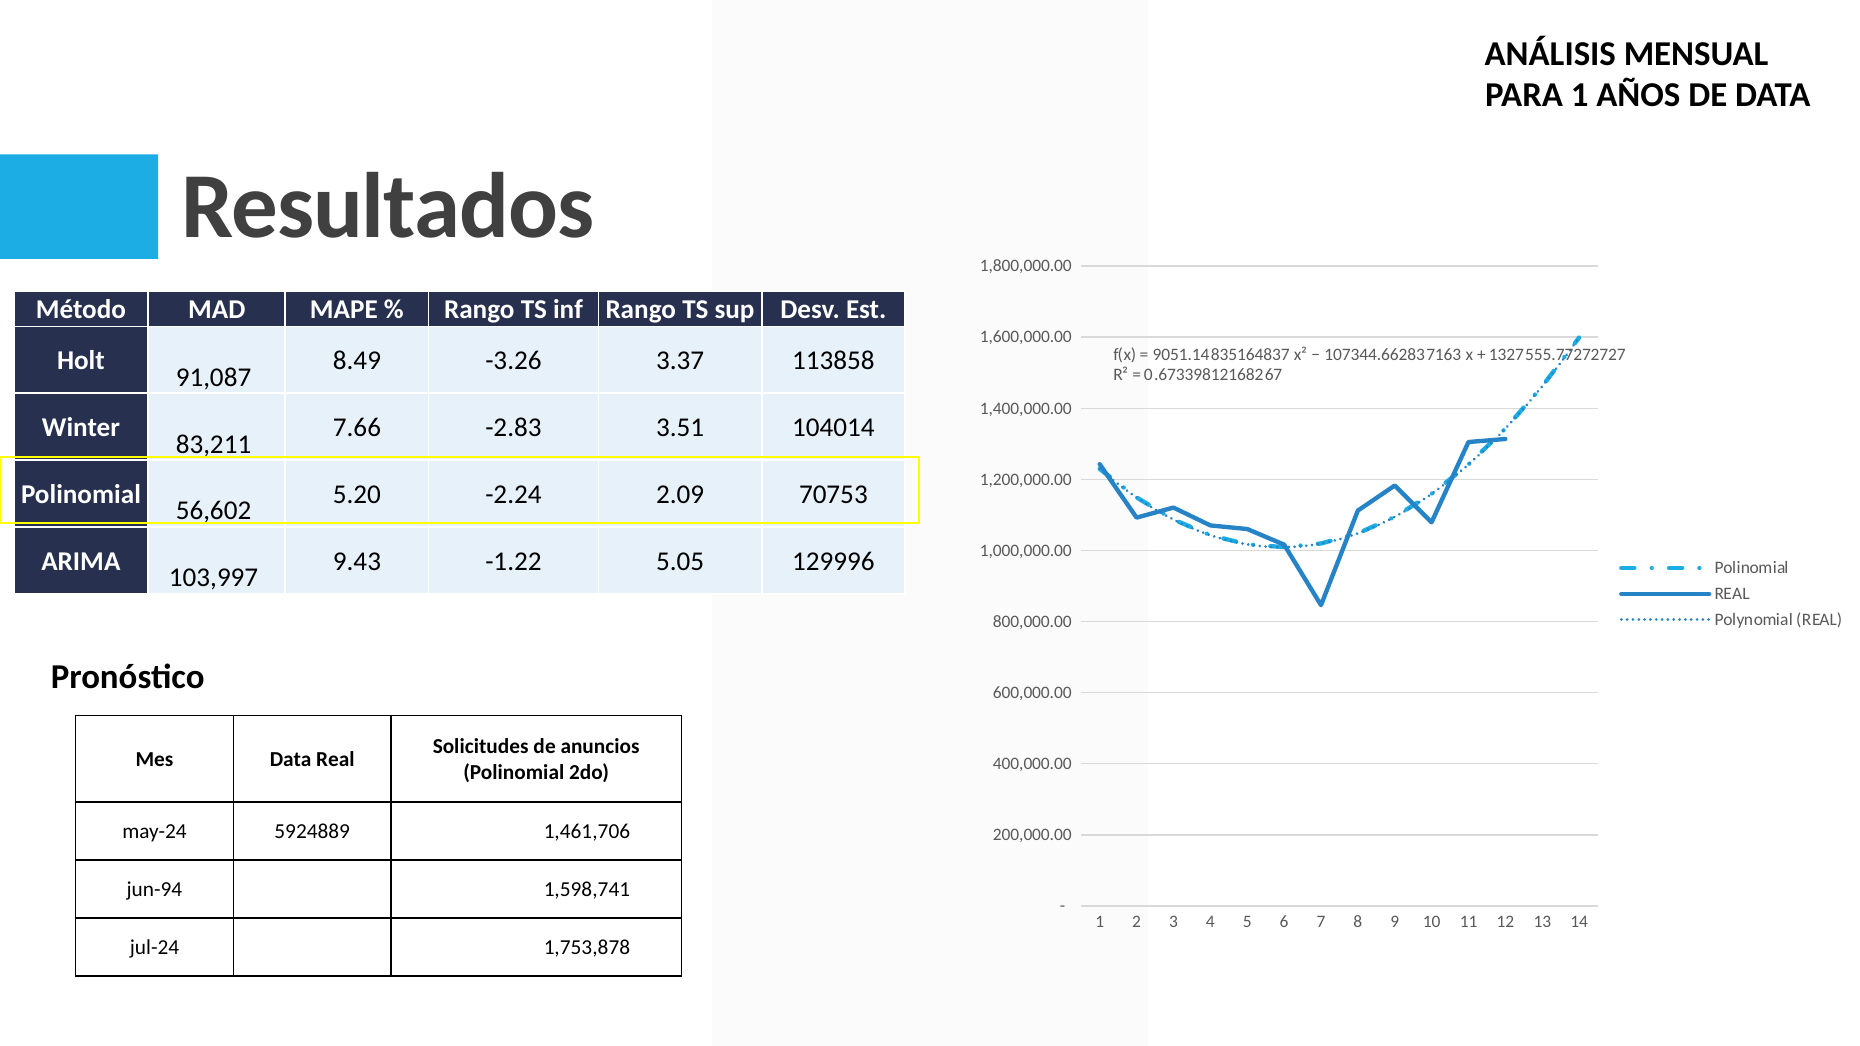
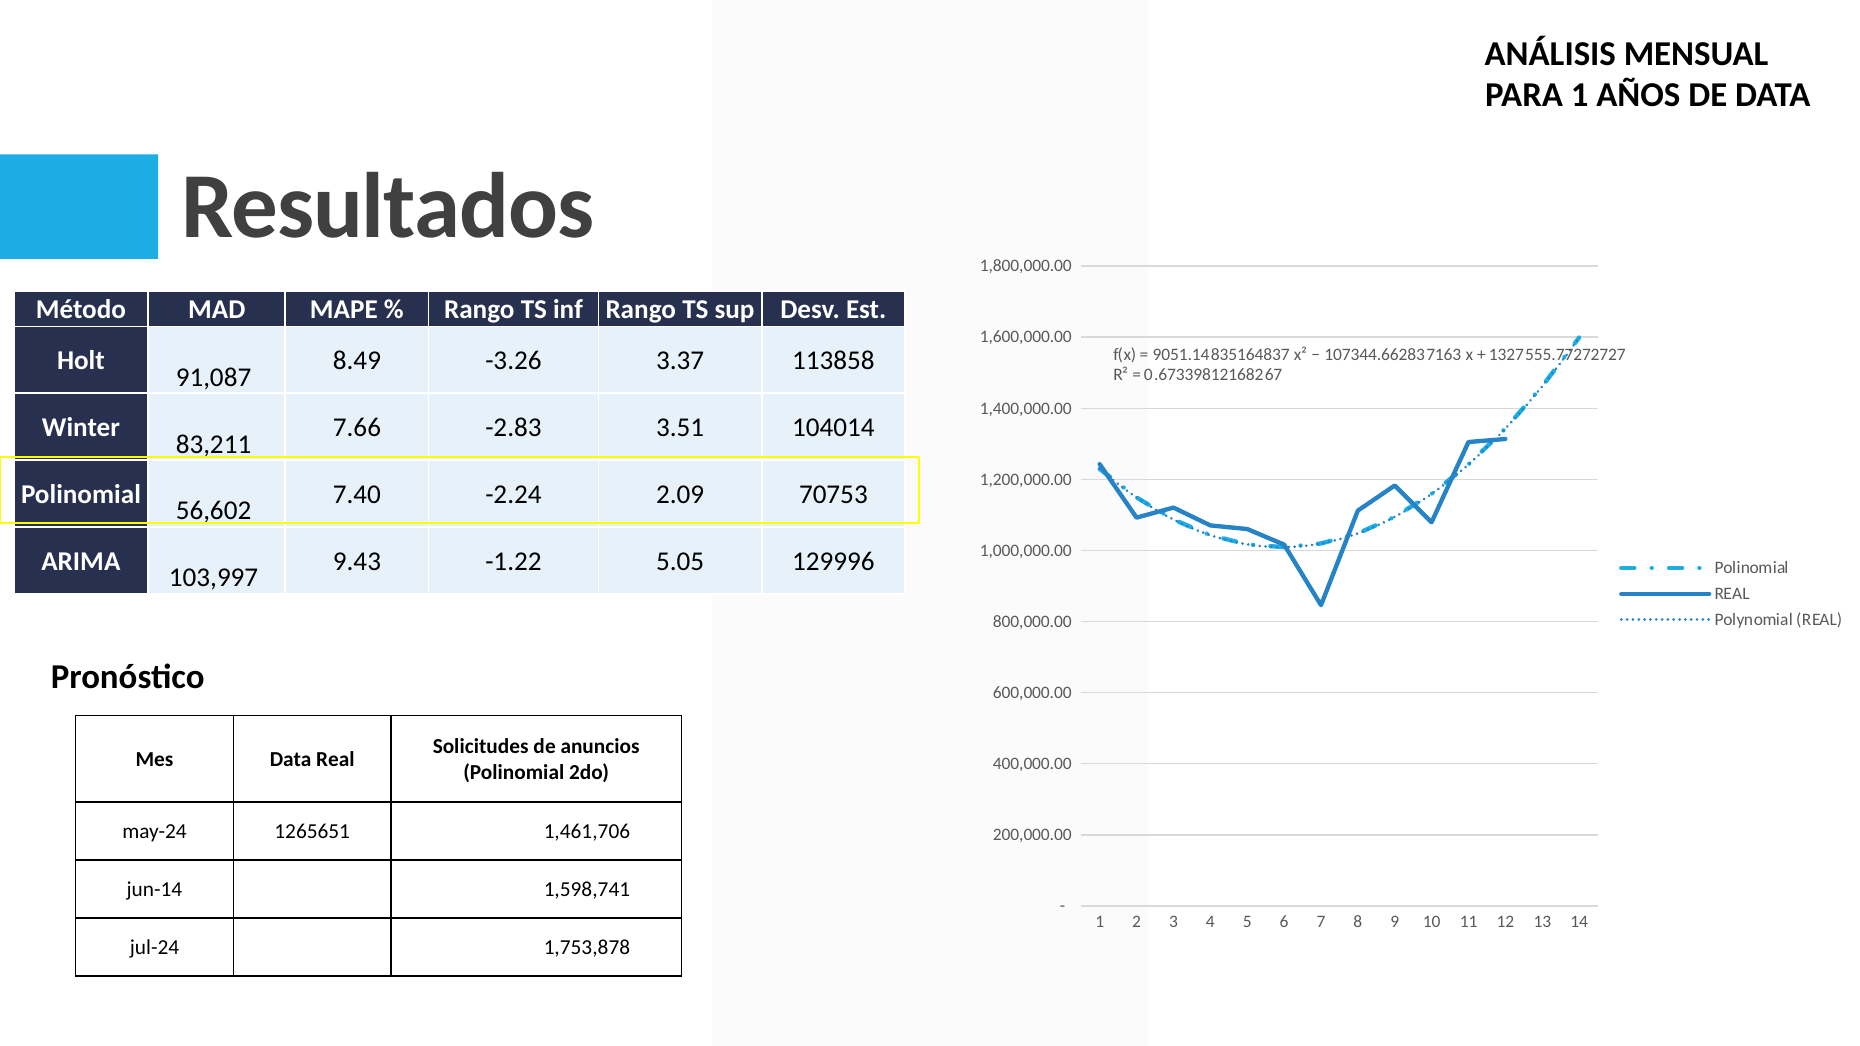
5.20: 5.20 -> 7.40
5924889: 5924889 -> 1265651
jun-94: jun-94 -> jun-14
